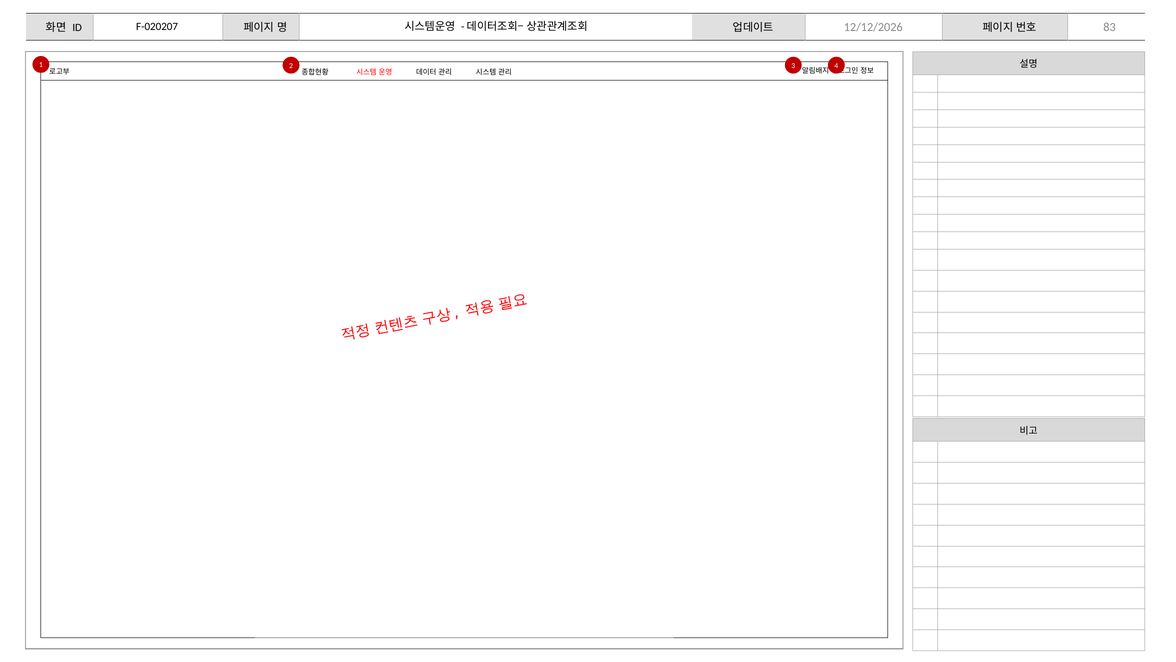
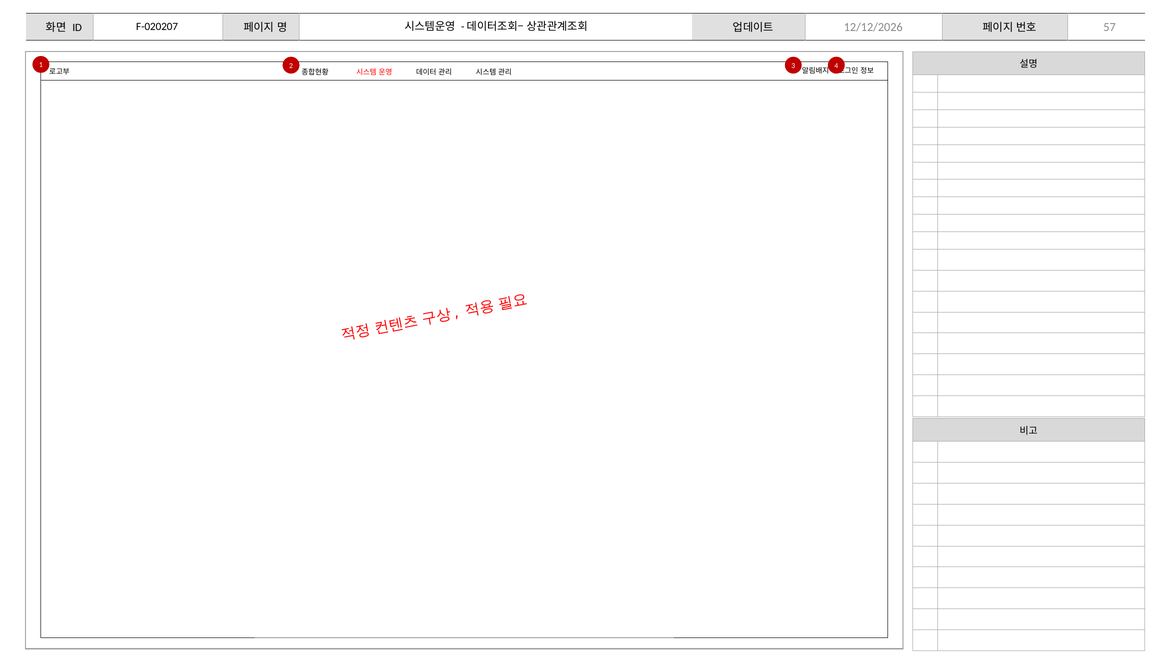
83: 83 -> 57
